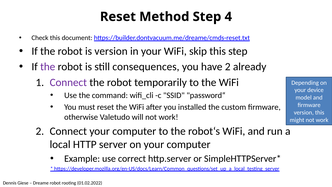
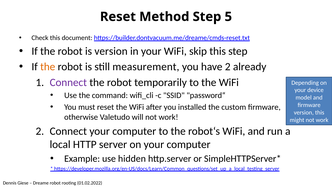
4: 4 -> 5
the at (48, 67) colour: purple -> orange
consequences: consequences -> measurement
correct: correct -> hidden
